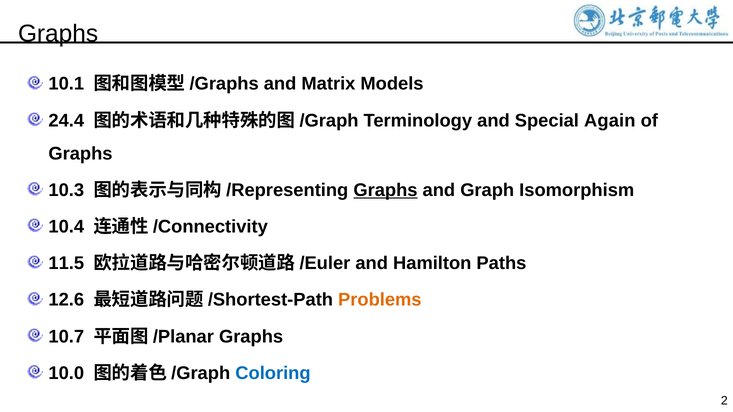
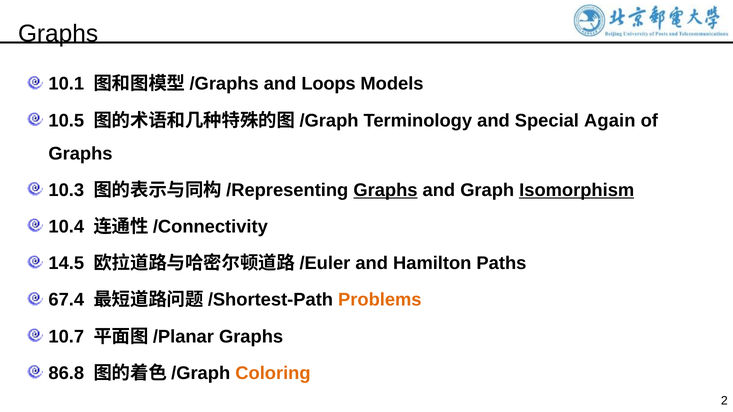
Matrix: Matrix -> Loops
24.4: 24.4 -> 10.5
Isomorphism underline: none -> present
11.5: 11.5 -> 14.5
12.6: 12.6 -> 67.4
10.0: 10.0 -> 86.8
Coloring colour: blue -> orange
